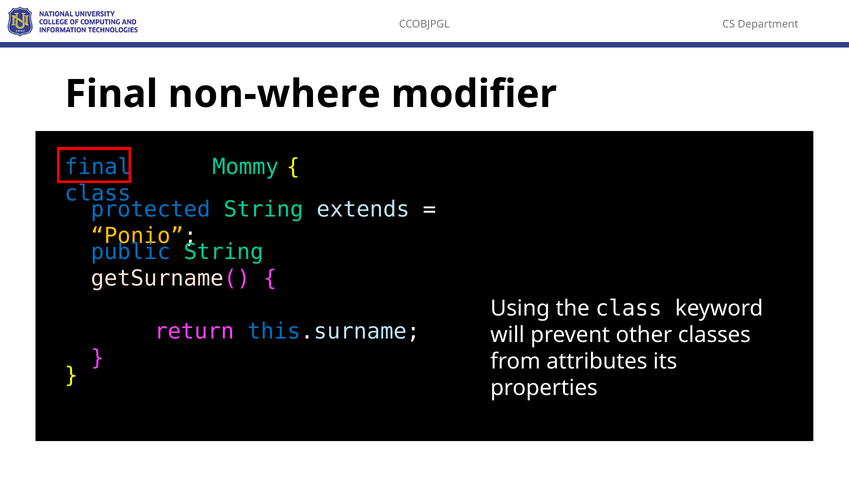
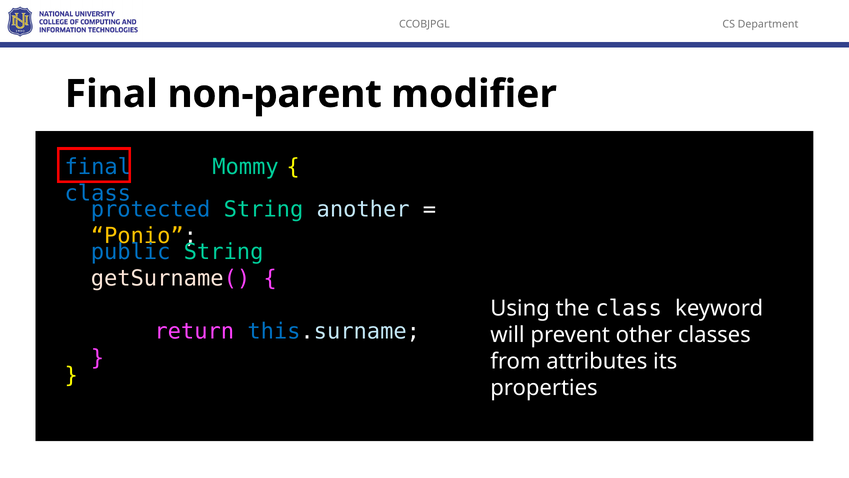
non-where: non-where -> non-parent
extends: extends -> another
